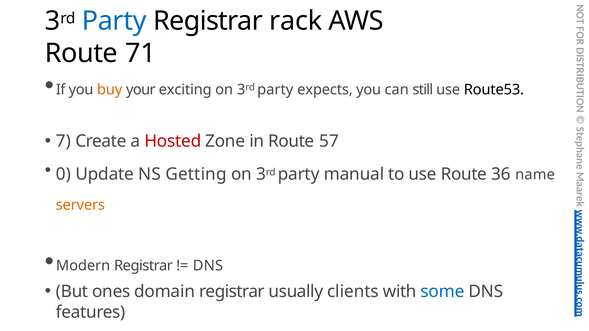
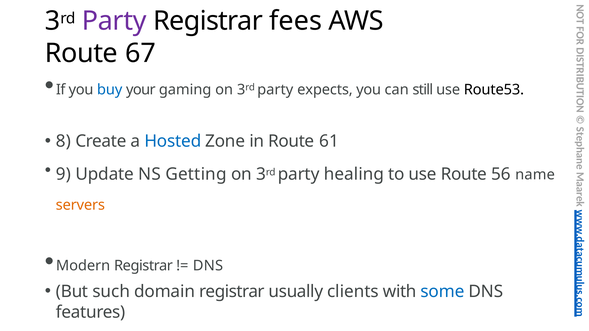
Party at (114, 21) colour: blue -> purple
rack: rack -> fees
71: 71 -> 67
buy colour: orange -> blue
exciting: exciting -> gaming
7: 7 -> 8
Hosted colour: red -> blue
57: 57 -> 61
0: 0 -> 9
manual: manual -> healing
36: 36 -> 56
ones: ones -> such
